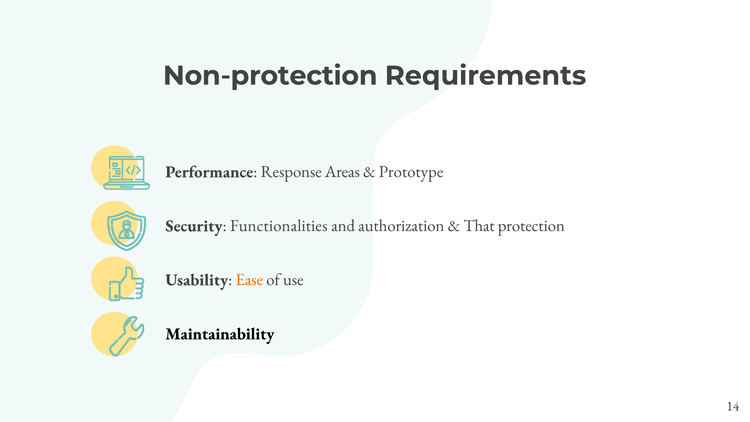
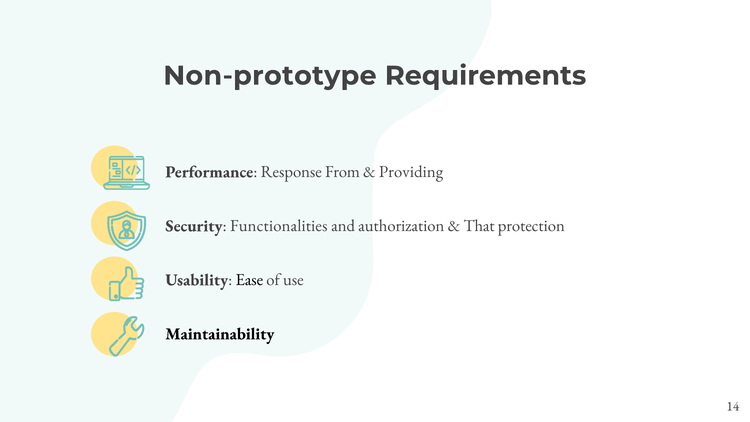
Non-protection: Non-protection -> Non-prototype
Areas: Areas -> From
Prototype: Prototype -> Providing
Ease colour: orange -> black
